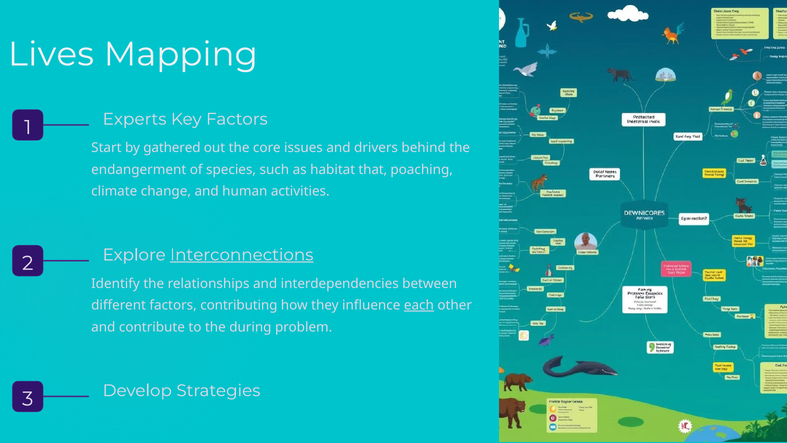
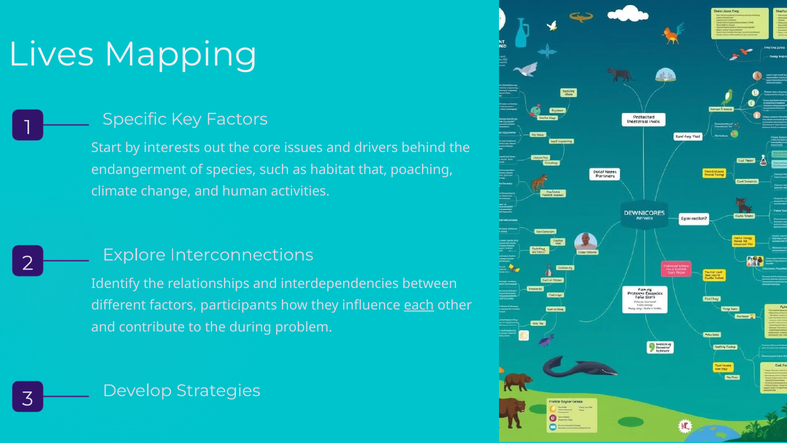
Experts: Experts -> Specific
gathered: gathered -> interests
Interconnections underline: present -> none
contributing: contributing -> participants
